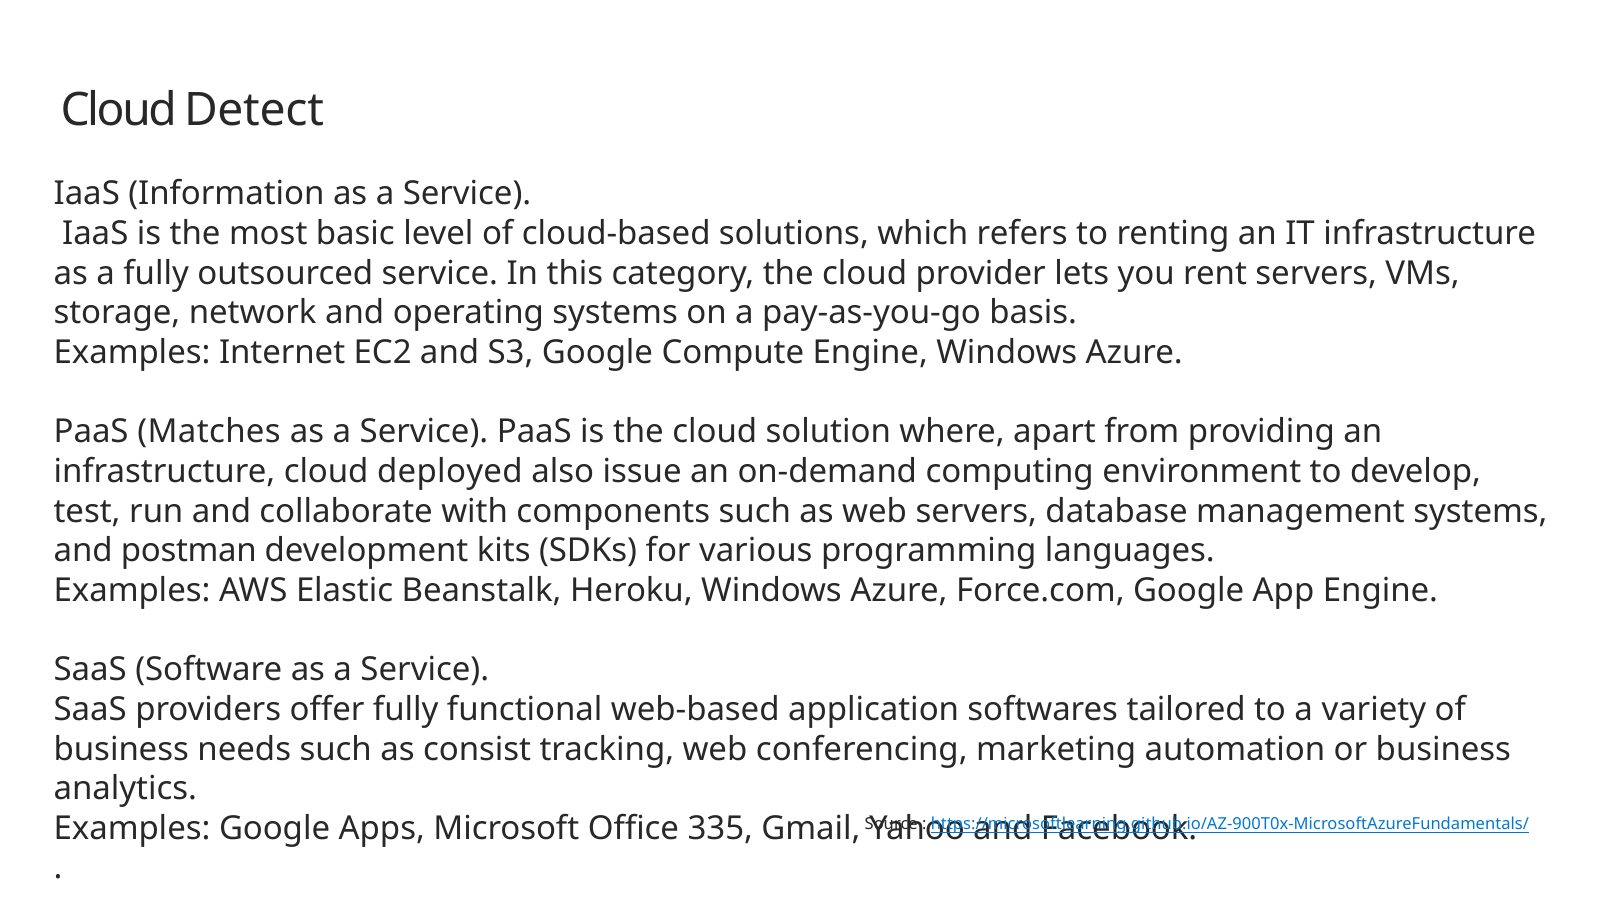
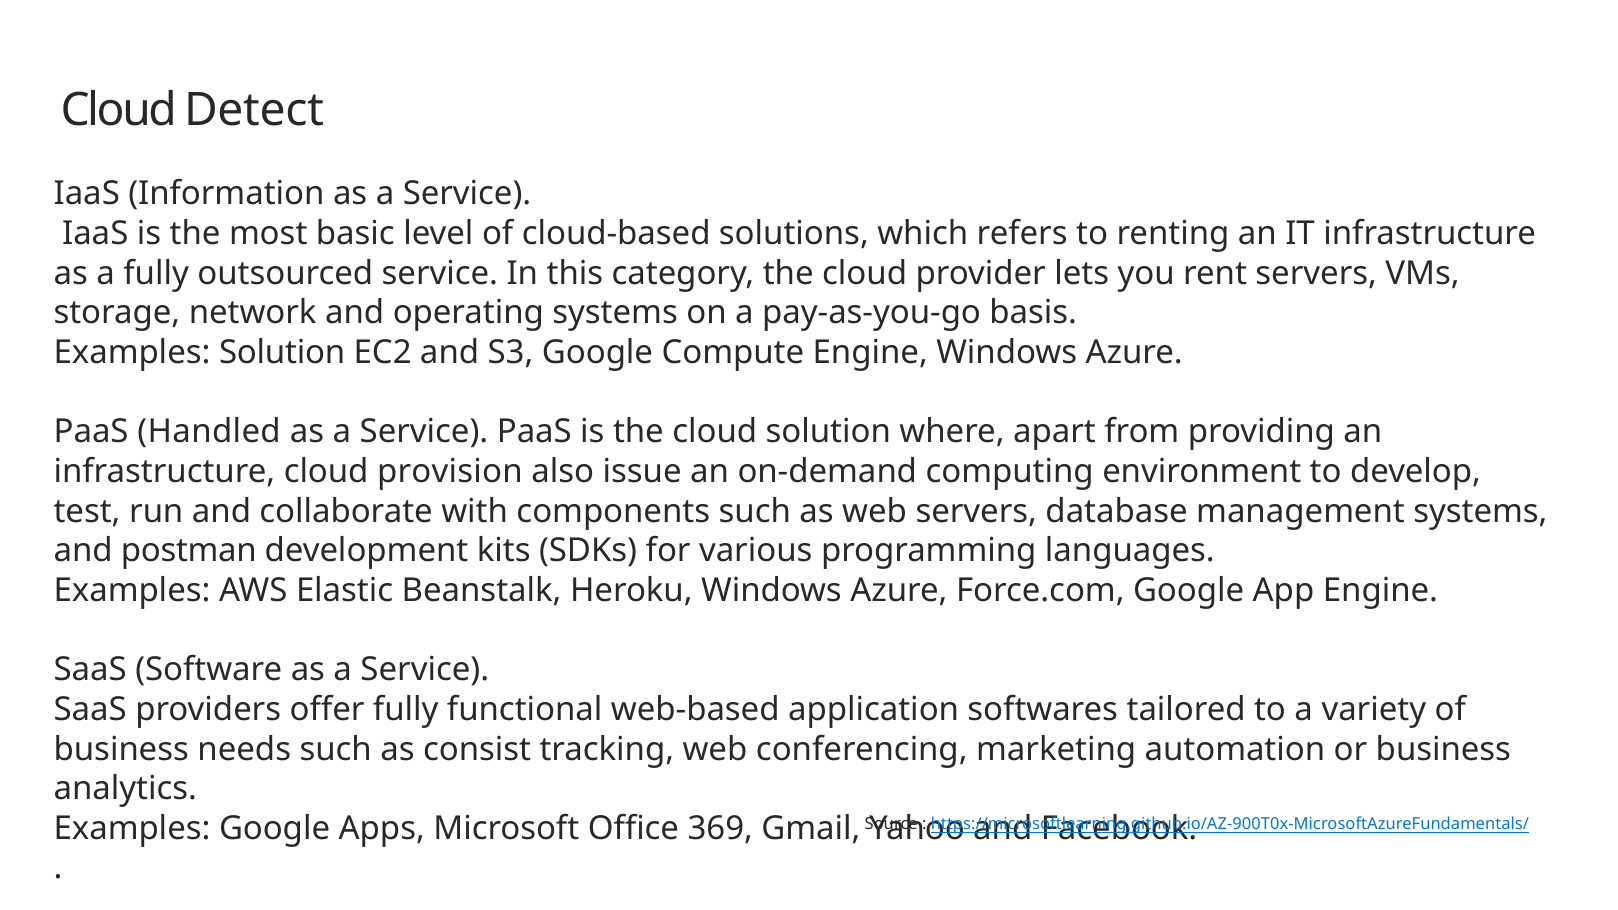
Examples Internet: Internet -> Solution
Matches: Matches -> Handled
deployed: deployed -> provision
335: 335 -> 369
